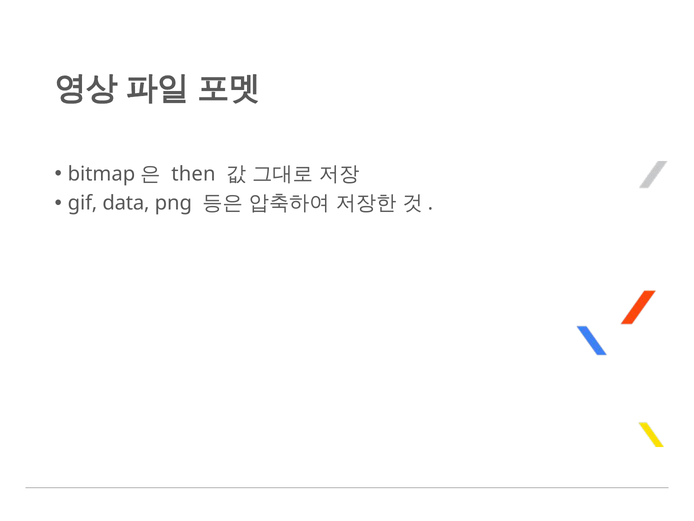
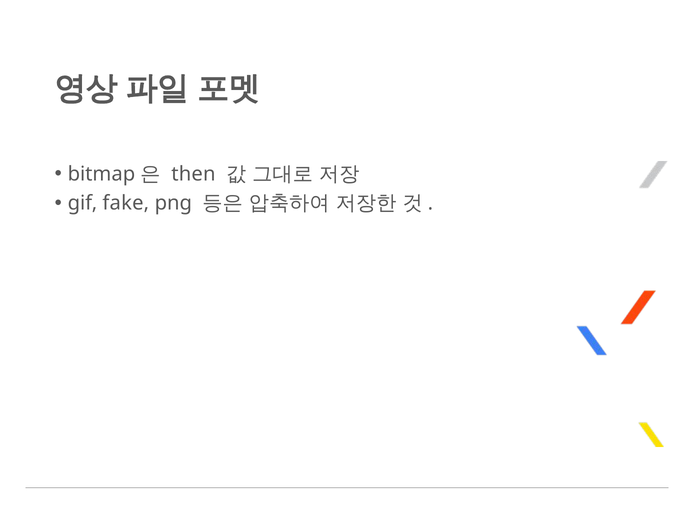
data: data -> fake
